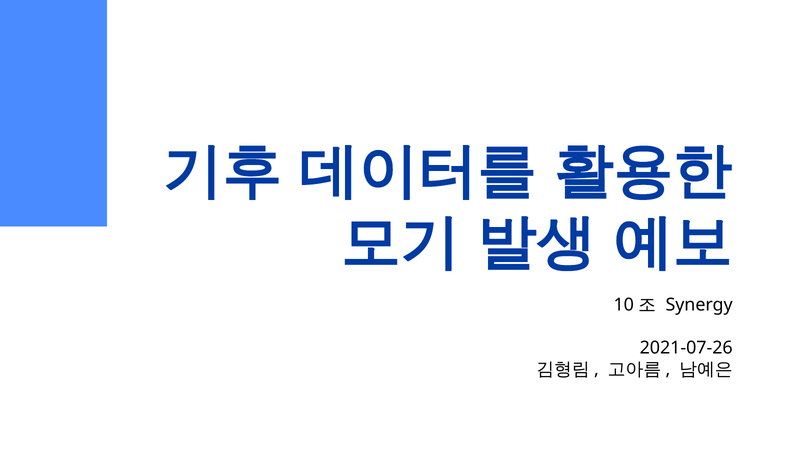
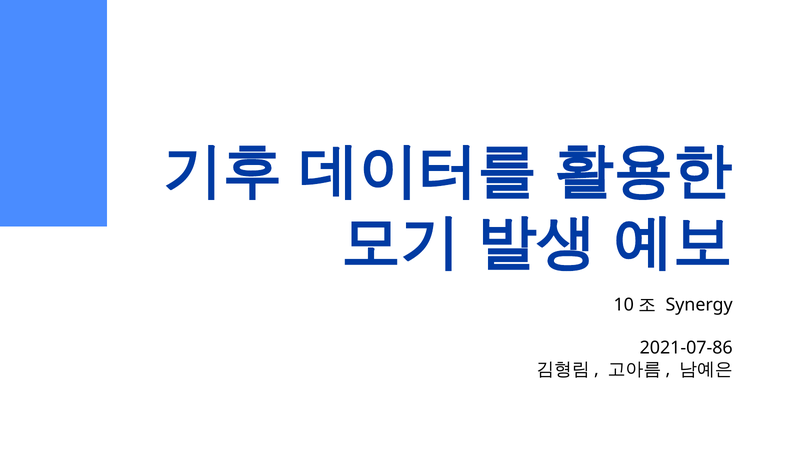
2021-07-26: 2021-07-26 -> 2021-07-86
